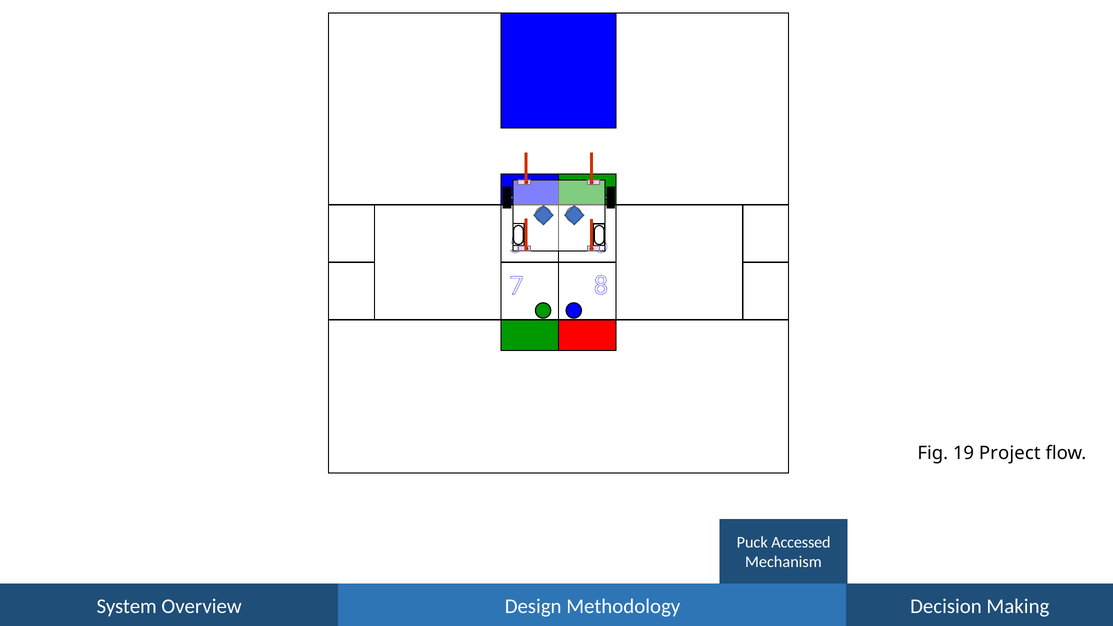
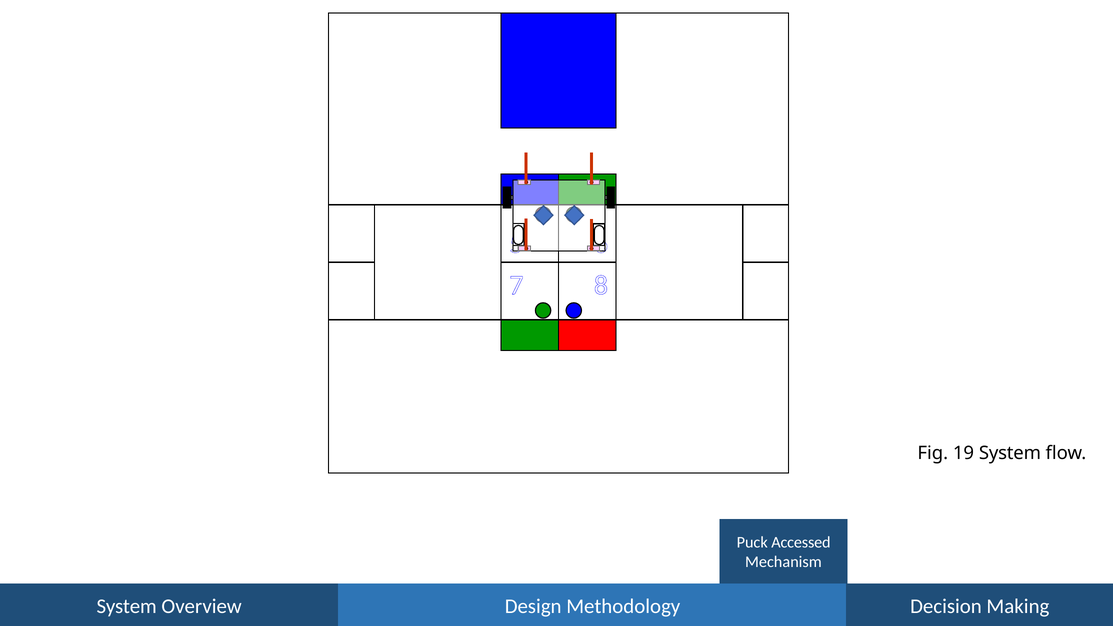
19 Project: Project -> System
